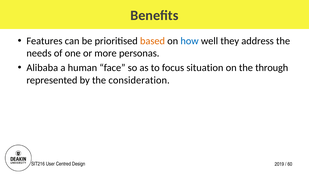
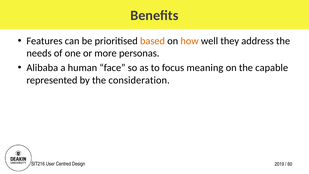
how colour: blue -> orange
situation: situation -> meaning
through: through -> capable
